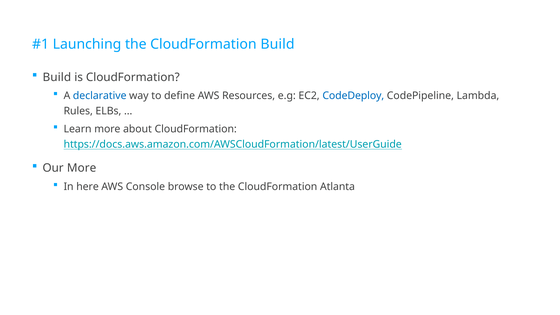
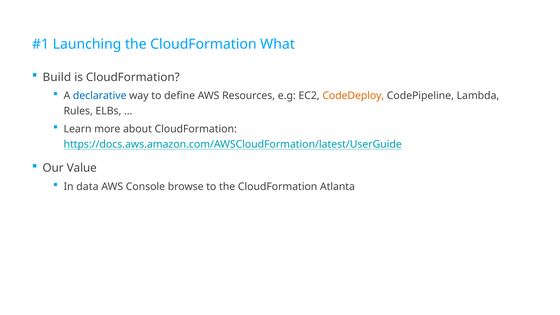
CloudFormation Build: Build -> What
CodeDeploy colour: blue -> orange
Our More: More -> Value
here: here -> data
